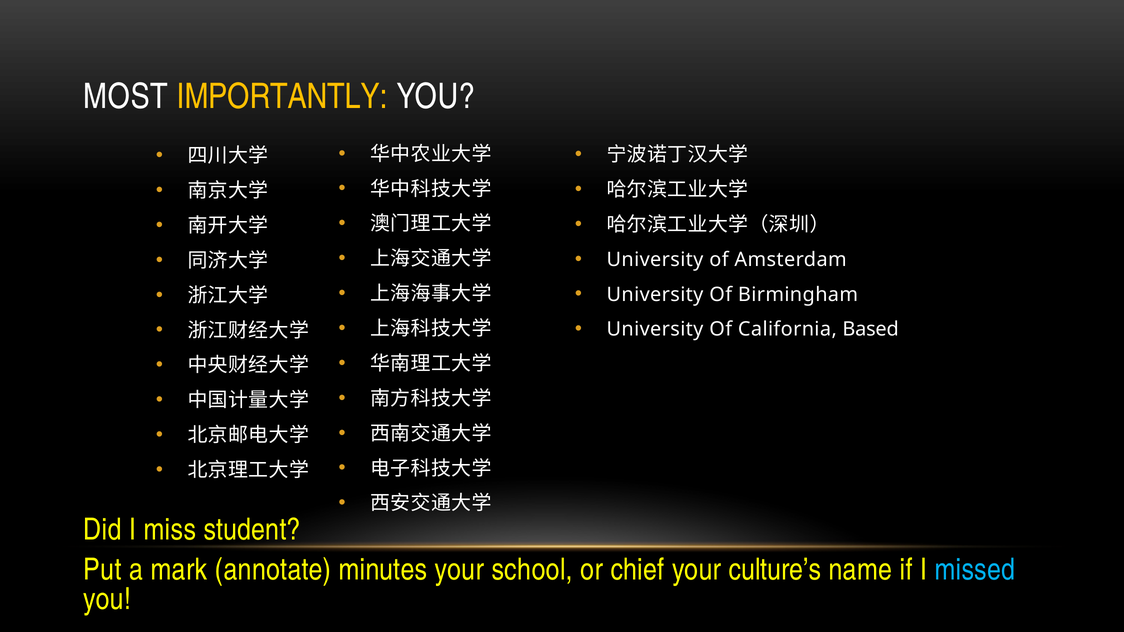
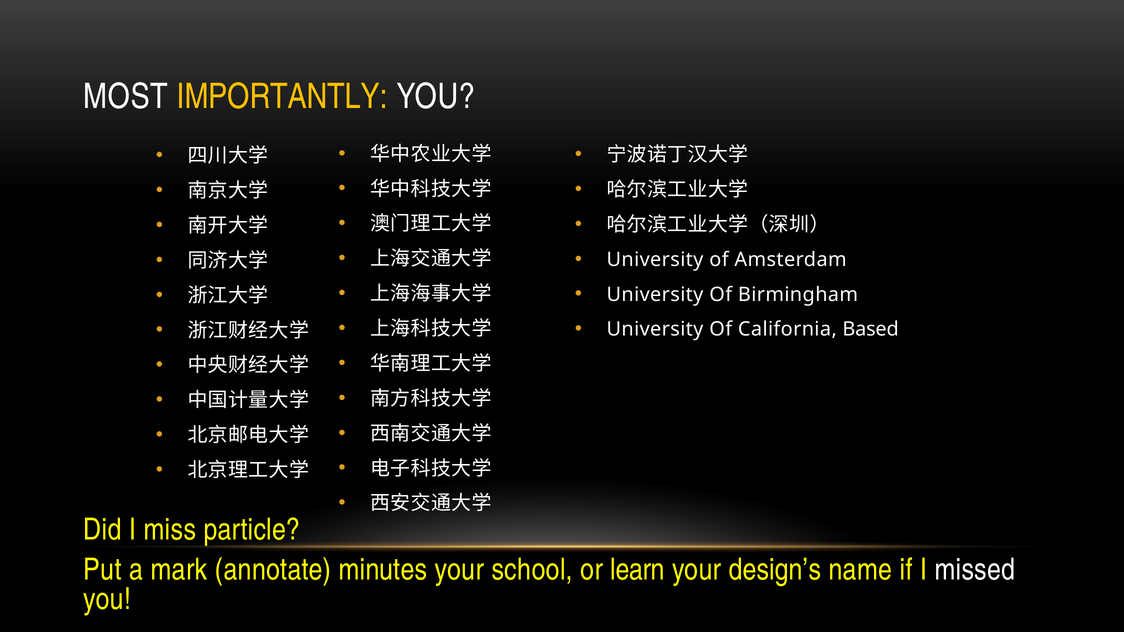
student: student -> particle
chief: chief -> learn
culture’s: culture’s -> design’s
missed colour: light blue -> white
